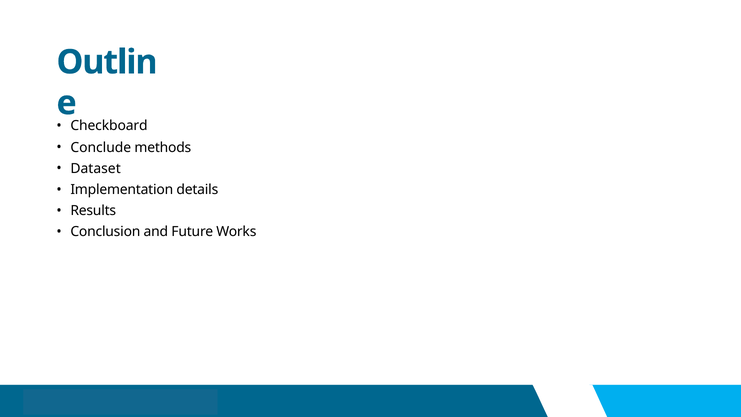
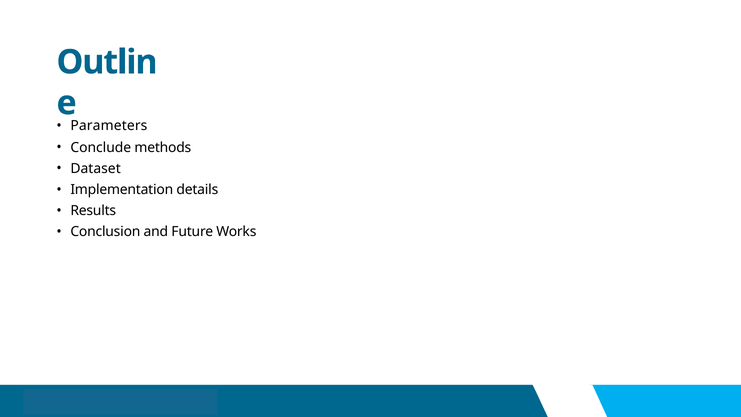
Checkboard: Checkboard -> Parameters
